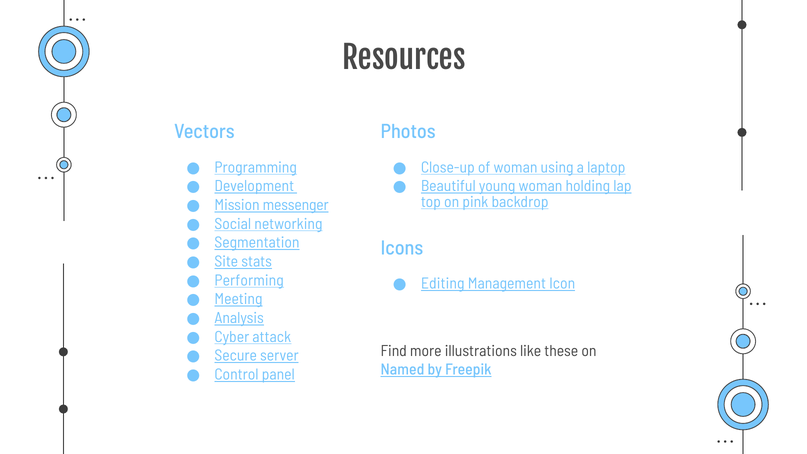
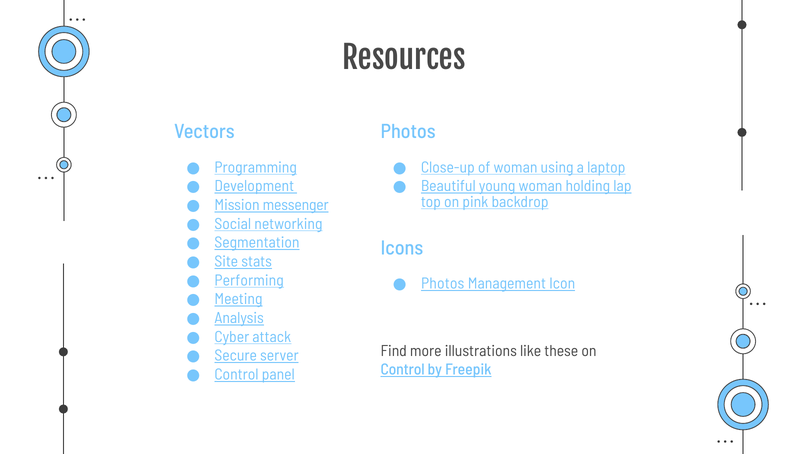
Editing at (443, 284): Editing -> Photos
Named at (402, 370): Named -> Control
